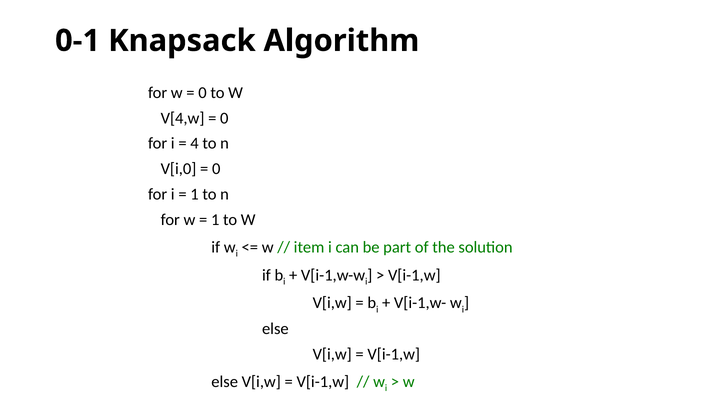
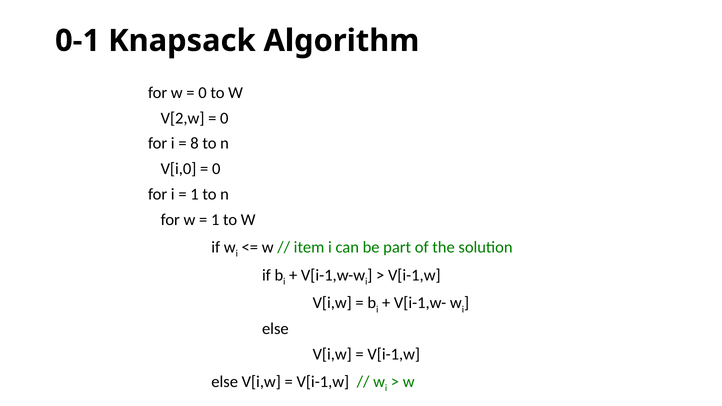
V[4,w: V[4,w -> V[2,w
4: 4 -> 8
